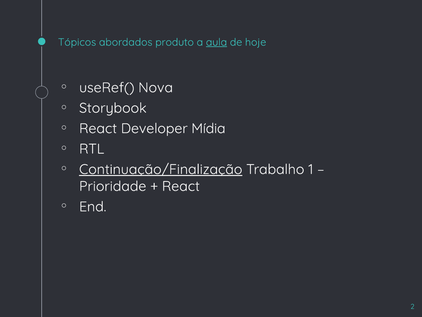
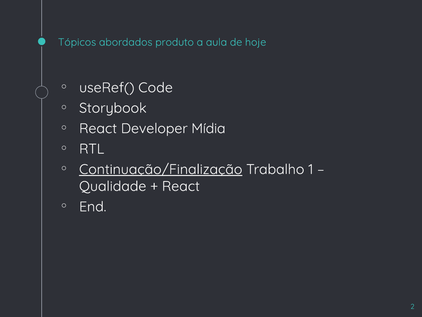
aula underline: present -> none
Nova: Nova -> Code
Prioridade: Prioridade -> Qualidade
